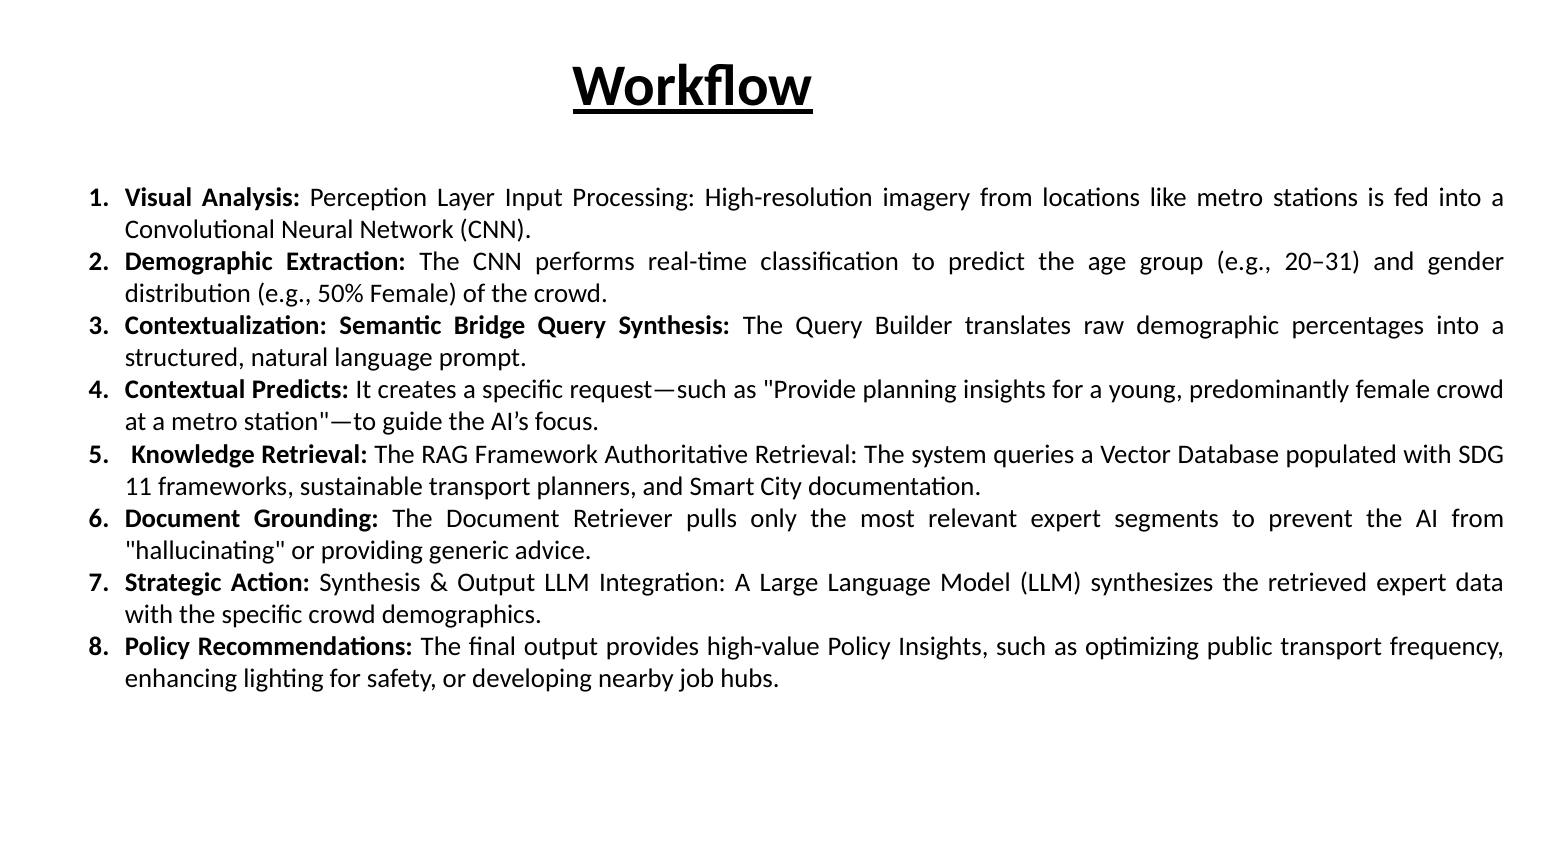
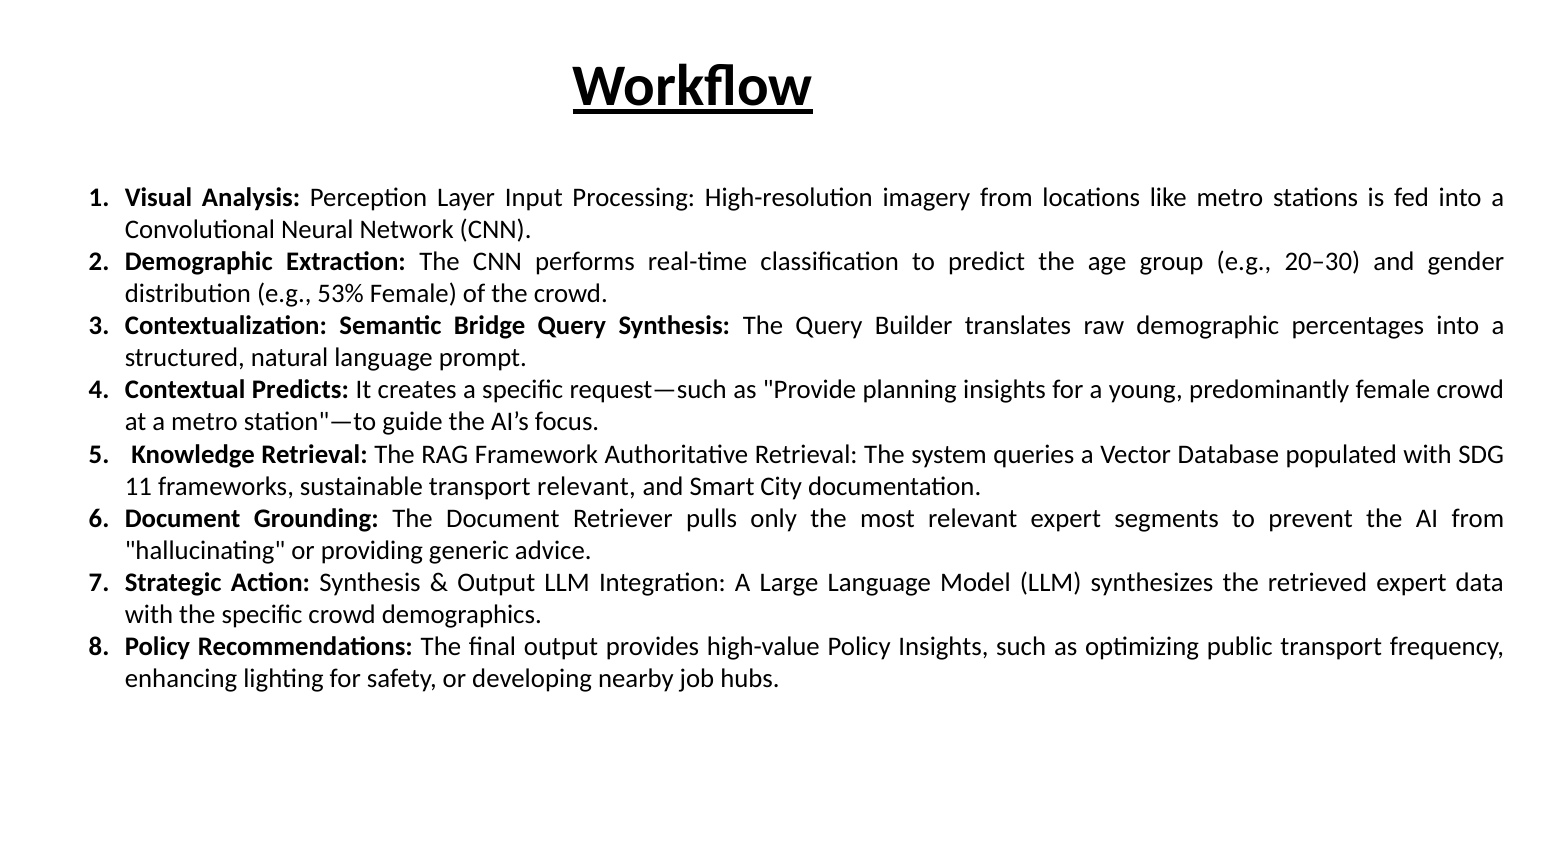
20–31: 20–31 -> 20–30
50%: 50% -> 53%
transport planners: planners -> relevant
